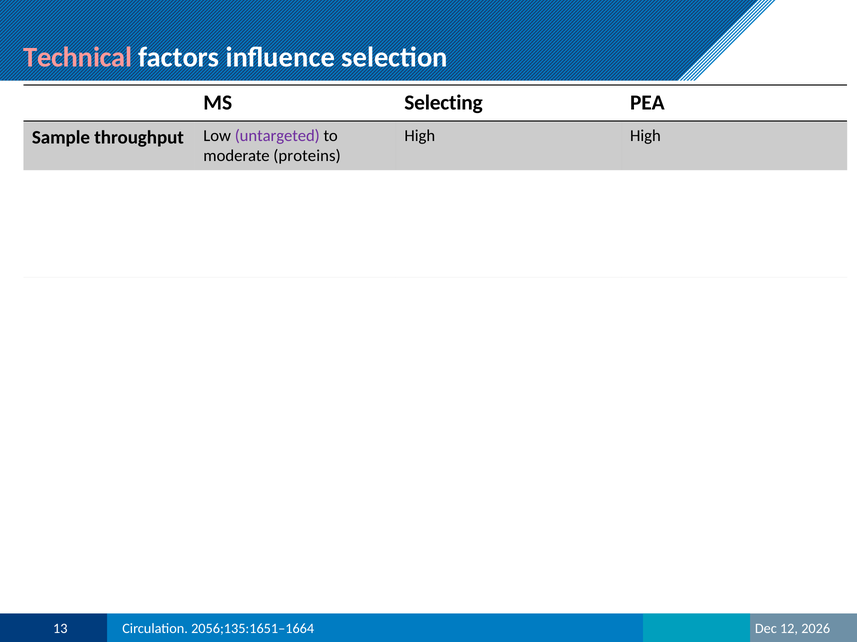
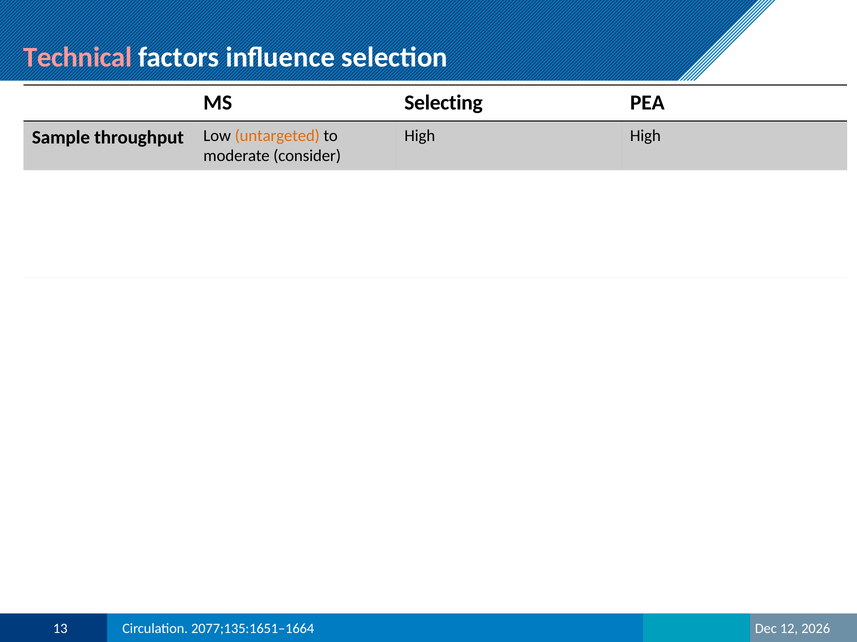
untargeted colour: purple -> orange
moderate proteins: proteins -> consider
2056;135:1651–1664: 2056;135:1651–1664 -> 2077;135:1651–1664
